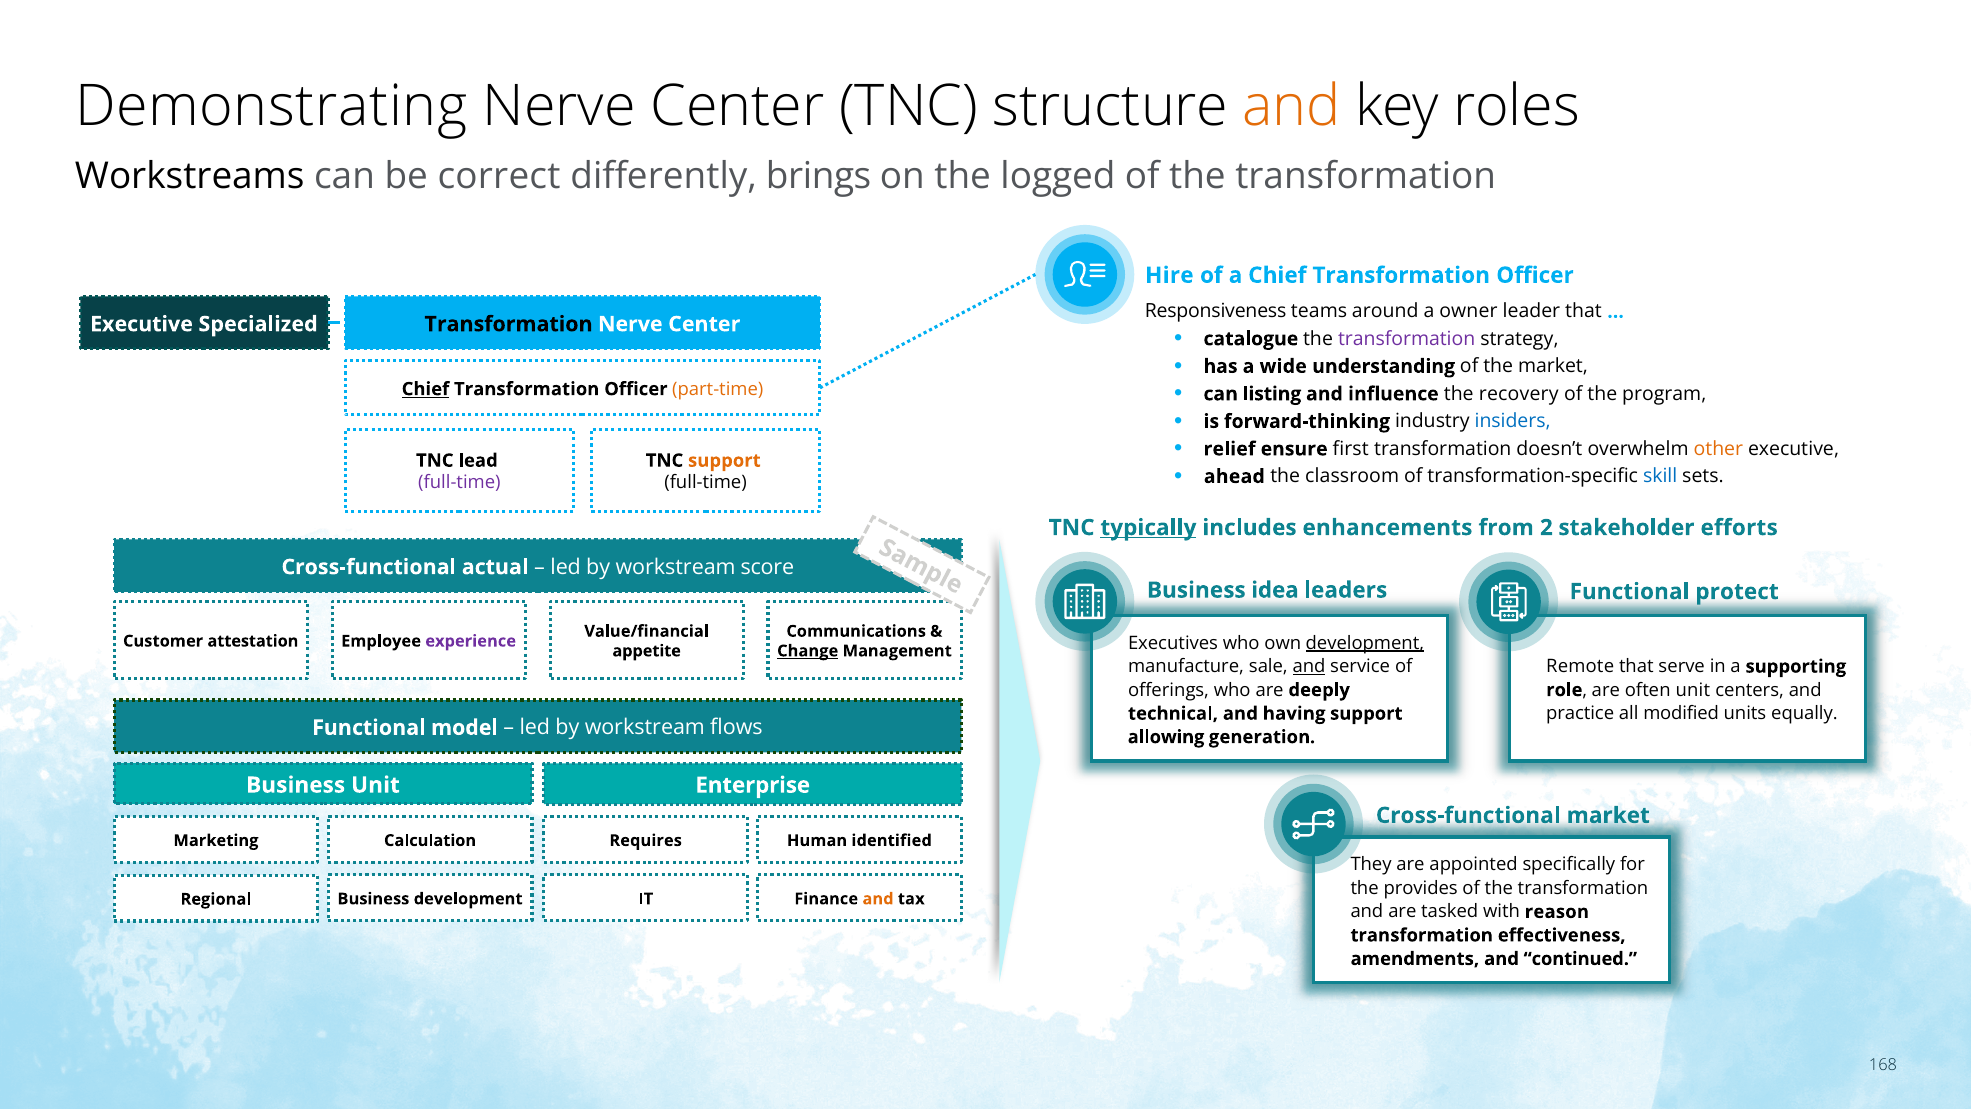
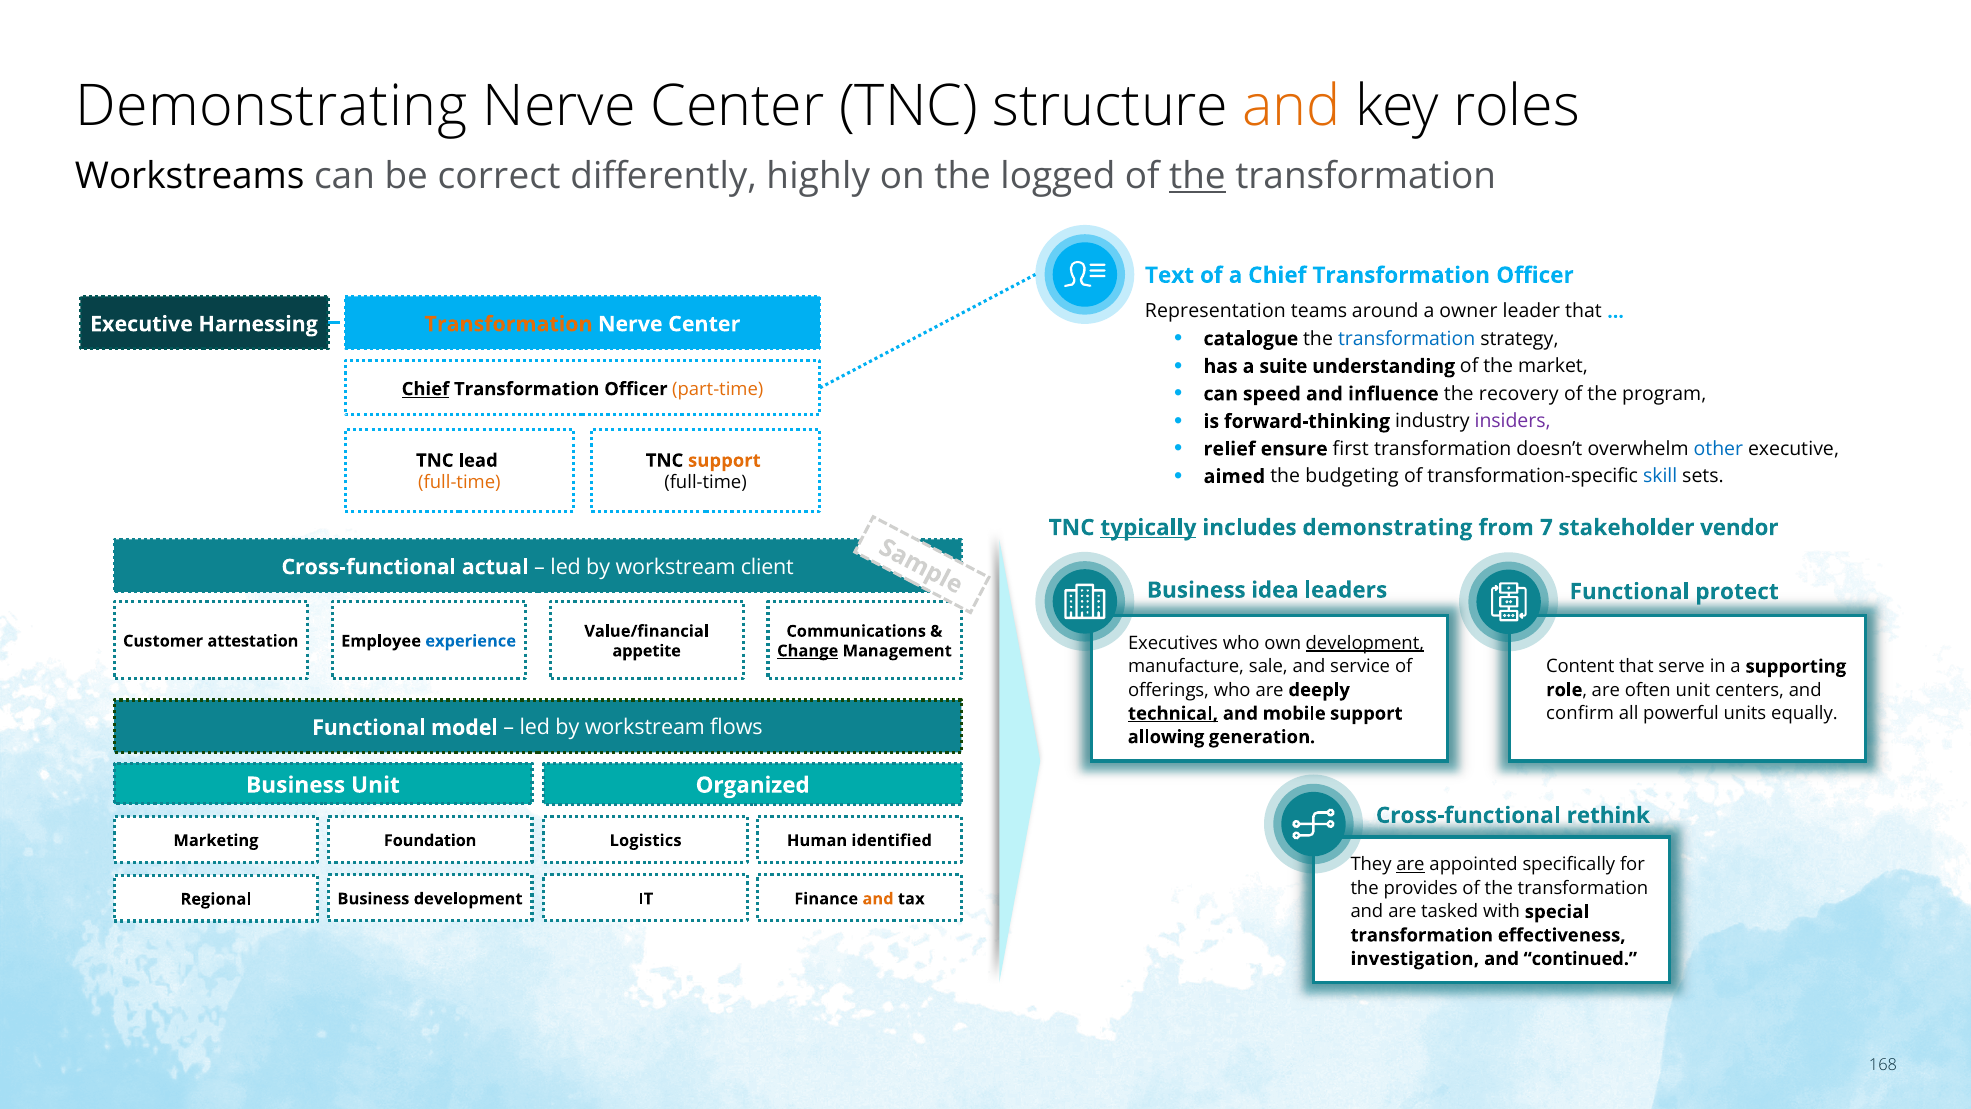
brings: brings -> highly
the at (1197, 176) underline: none -> present
Hire: Hire -> Text
Responsiveness: Responsiveness -> Representation
Specialized: Specialized -> Harnessing
Transformation at (509, 324) colour: black -> orange
transformation at (1407, 339) colour: purple -> blue
wide: wide -> suite
listing: listing -> speed
insiders colour: blue -> purple
other colour: orange -> blue
ahead: ahead -> aimed
classroom: classroom -> budgeting
full-time at (459, 483) colour: purple -> orange
includes enhancements: enhancements -> demonstrating
2: 2 -> 7
efforts: efforts -> vendor
score: score -> client
experience colour: purple -> blue
and at (1309, 666) underline: present -> none
Remote: Remote -> Content
technical underline: none -> present
having: having -> mobile
practice: practice -> confirm
modified: modified -> powerful
Enterprise: Enterprise -> Organized
Cross-functional market: market -> rethink
Calculation: Calculation -> Foundation
Requires: Requires -> Logistics
are at (1410, 865) underline: none -> present
reason: reason -> special
amendments: amendments -> investigation
